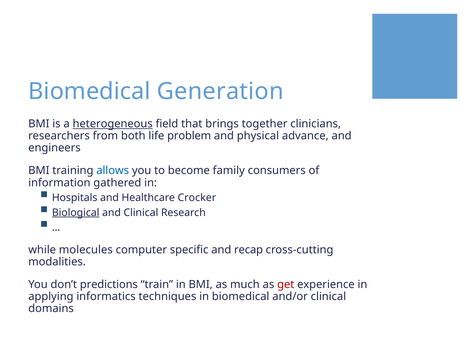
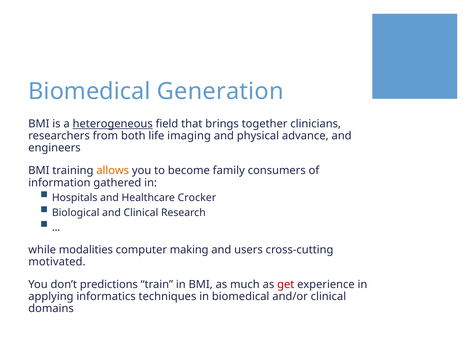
problem: problem -> imaging
allows colour: blue -> orange
Biological underline: present -> none
molecules: molecules -> modalities
specific: specific -> making
recap: recap -> users
modalities: modalities -> motivated
